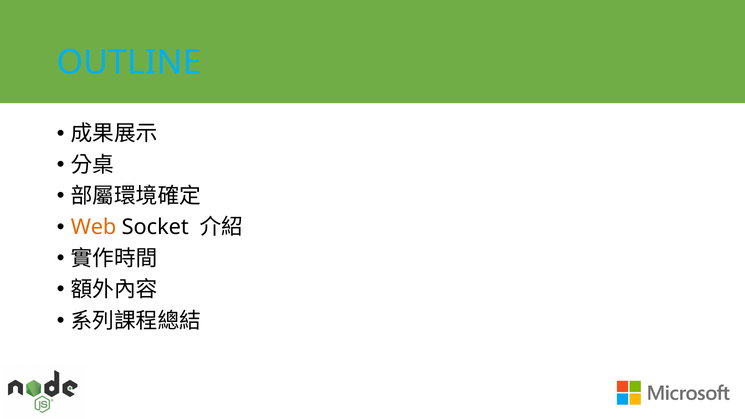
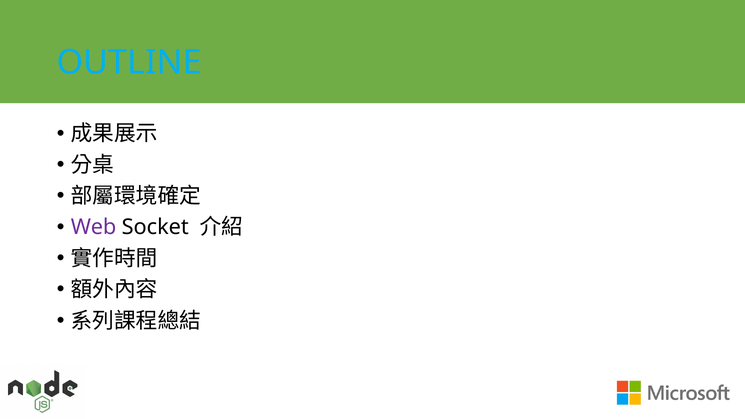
Web colour: orange -> purple
